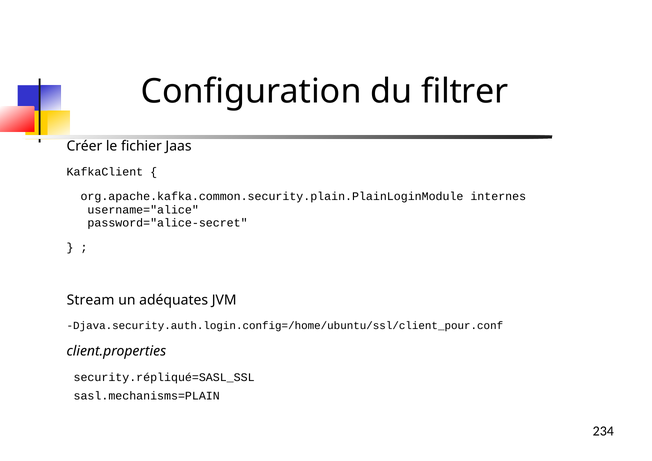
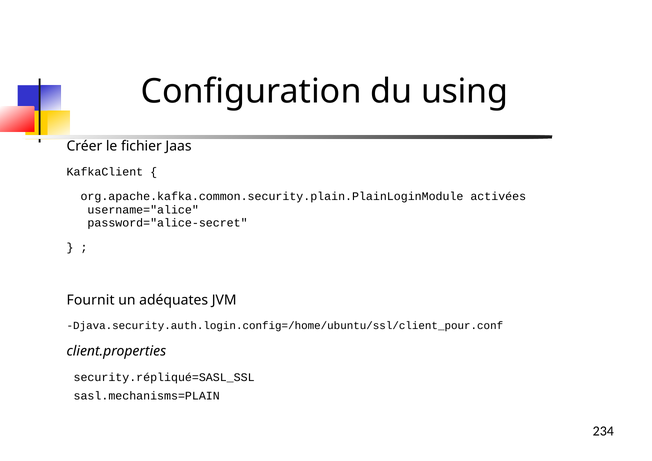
filtrer: filtrer -> using
internes: internes -> activées
Stream: Stream -> Fournit
